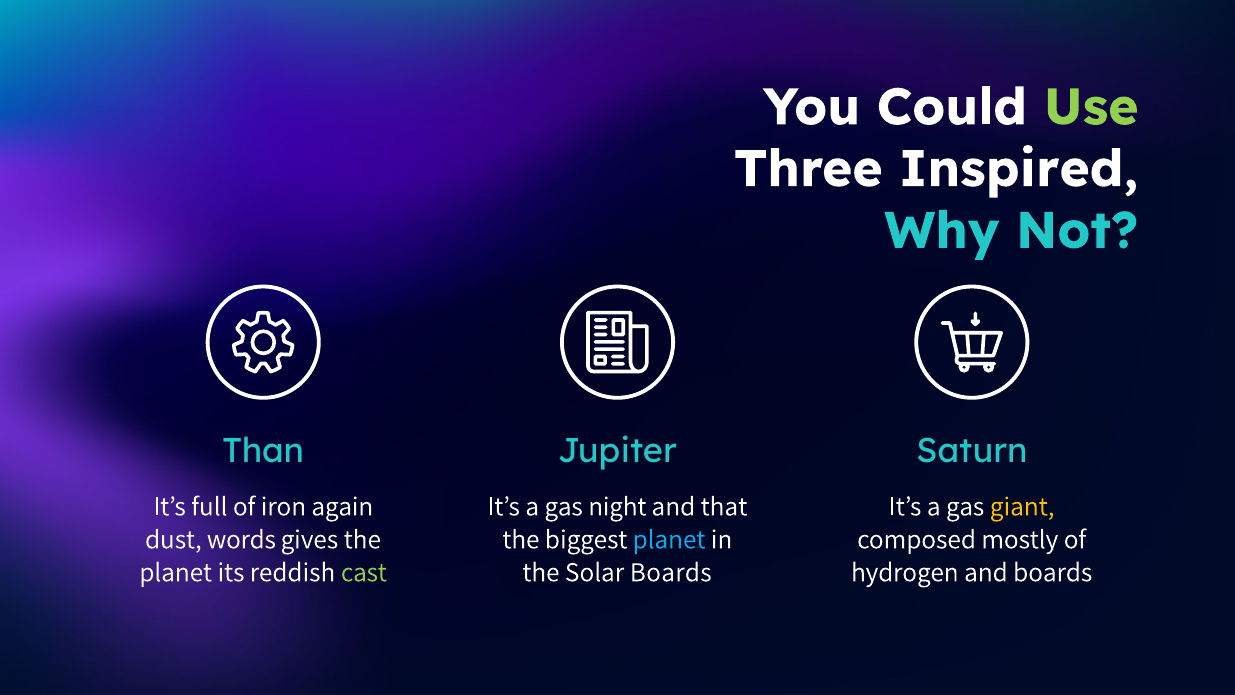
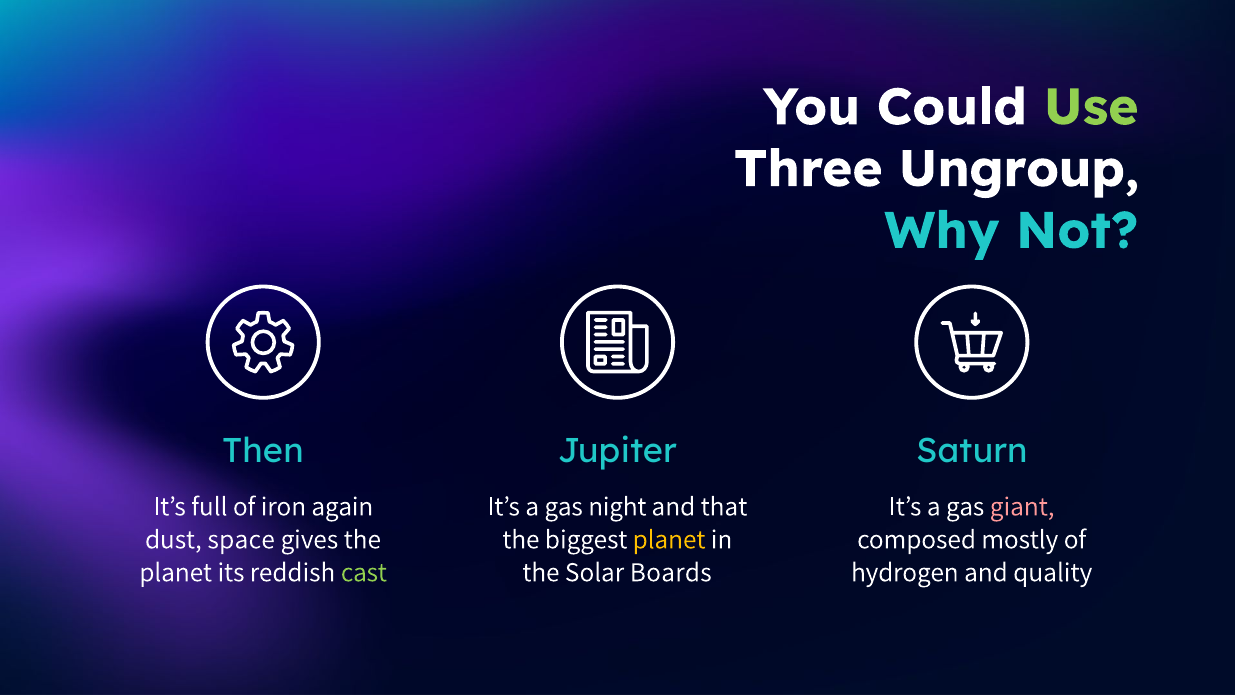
Inspired: Inspired -> Ungroup
Than: Than -> Then
giant colour: yellow -> pink
words: words -> space
planet at (669, 539) colour: light blue -> yellow
and boards: boards -> quality
